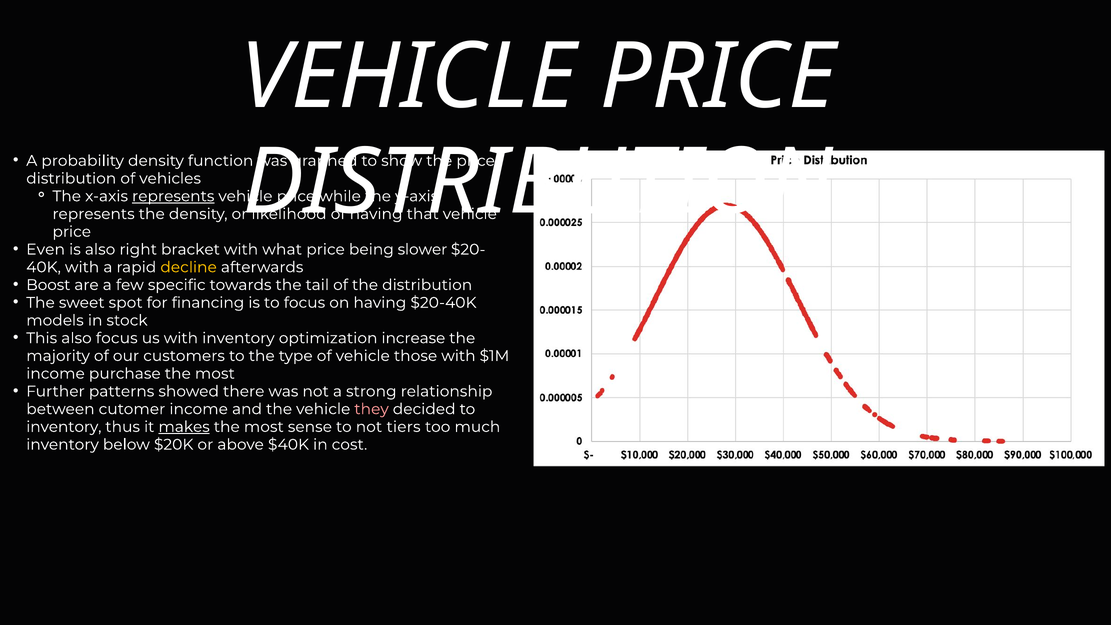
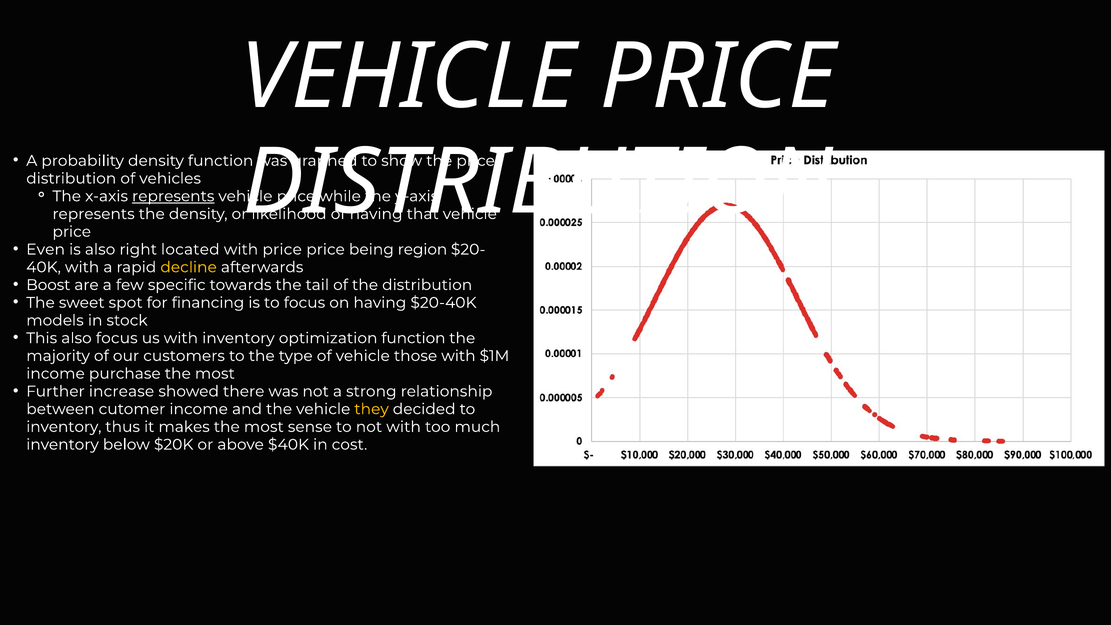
bracket: bracket -> located
with what: what -> price
slower: slower -> region
optimization increase: increase -> function
patterns: patterns -> increase
they colour: pink -> yellow
makes underline: present -> none
not tiers: tiers -> with
